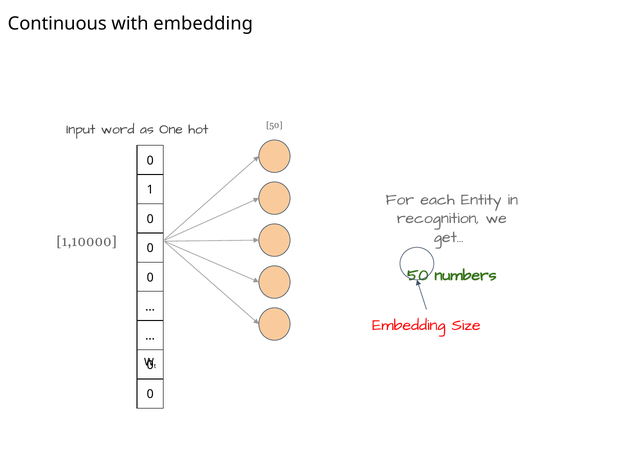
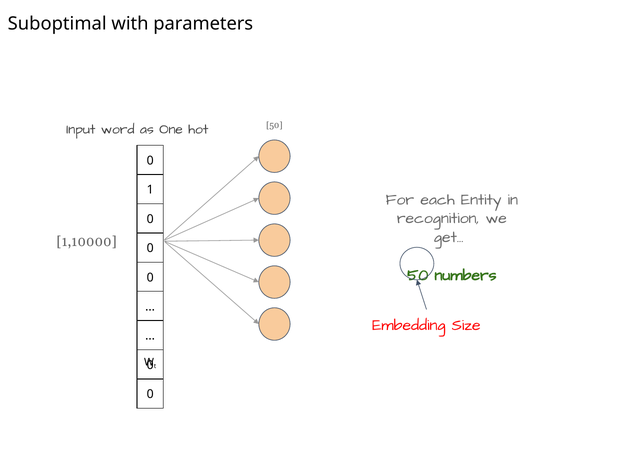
Continuous: Continuous -> Suboptimal
with embedding: embedding -> parameters
